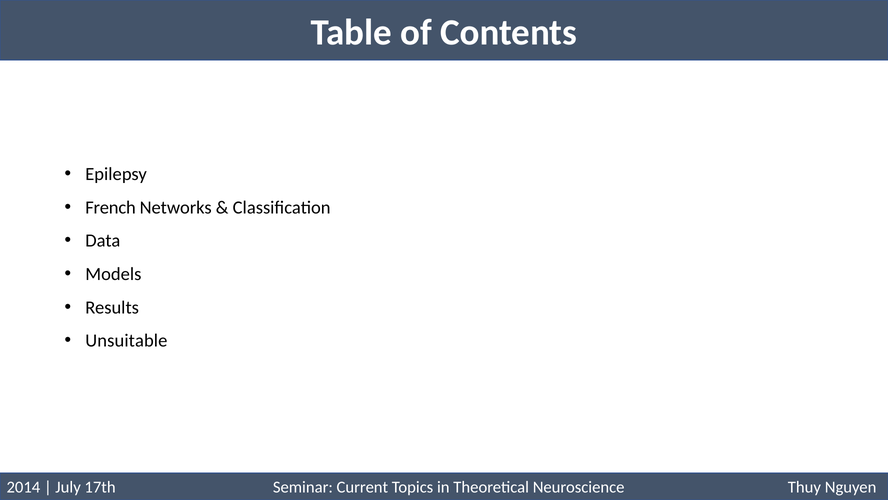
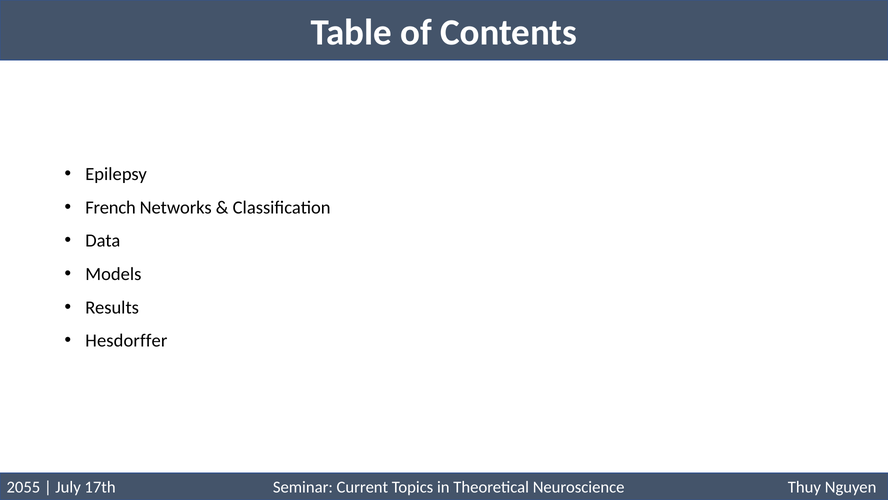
Unsuitable: Unsuitable -> Hesdorffer
2014: 2014 -> 2055
